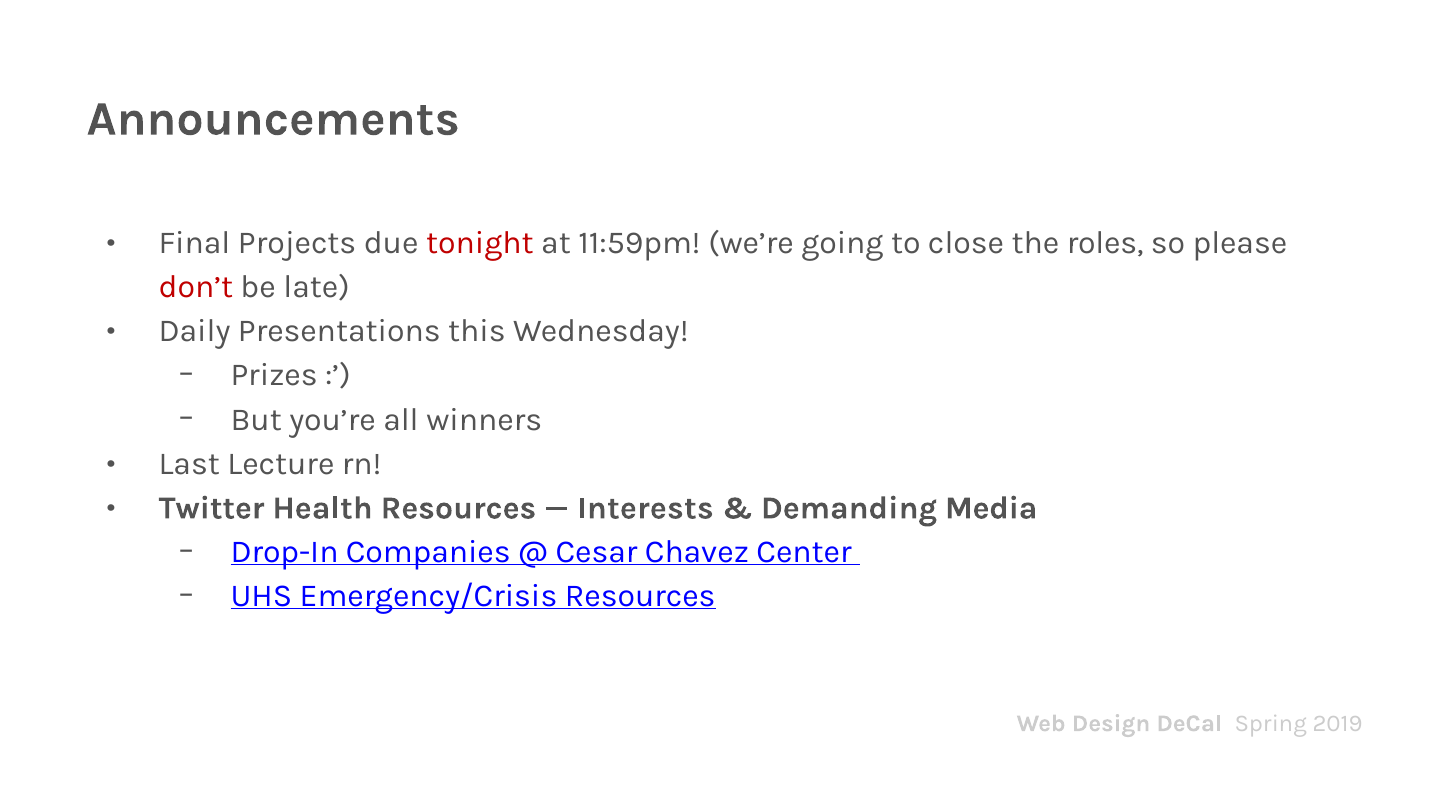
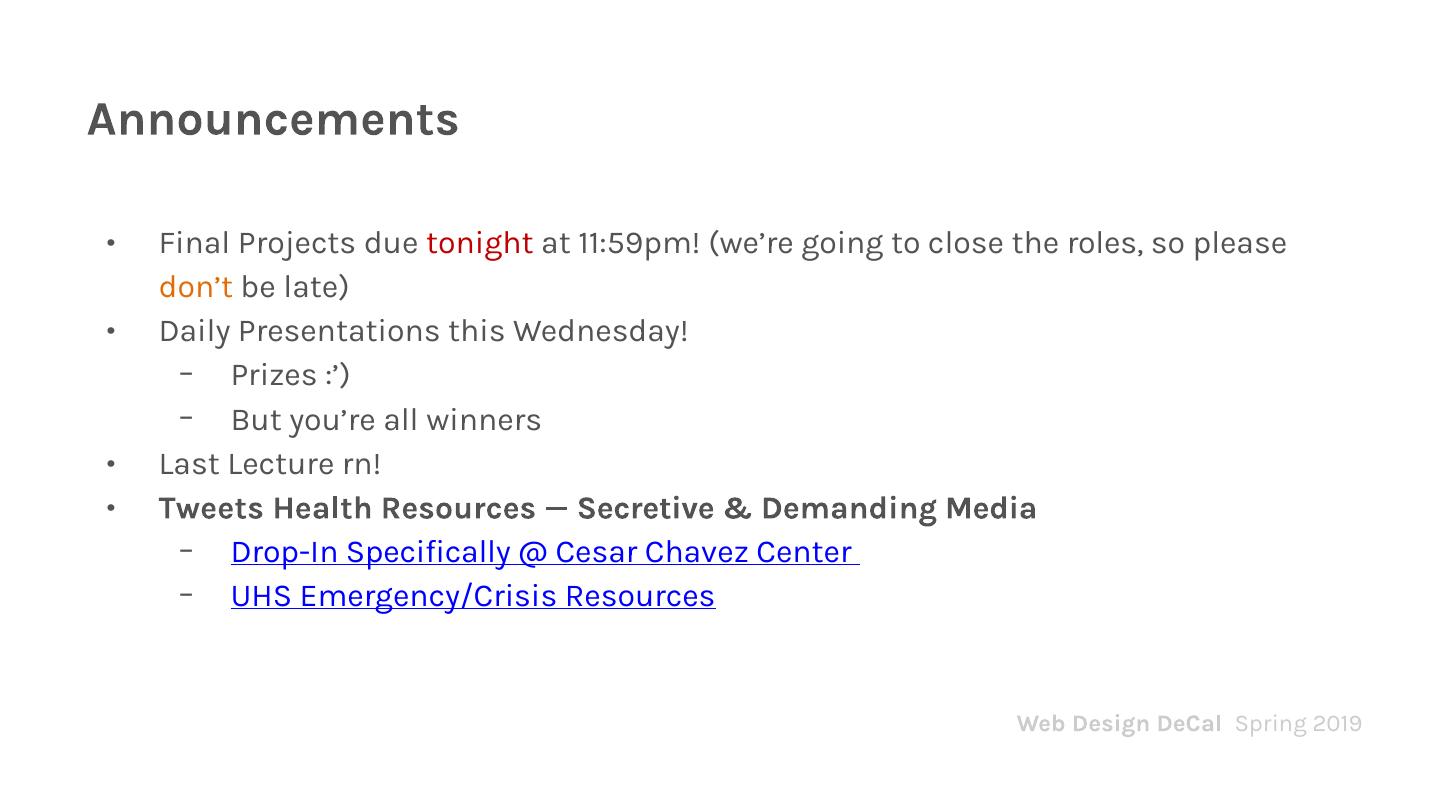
don’t colour: red -> orange
Twitter: Twitter -> Tweets
Interests: Interests -> Secretive
Companies: Companies -> Specifically
